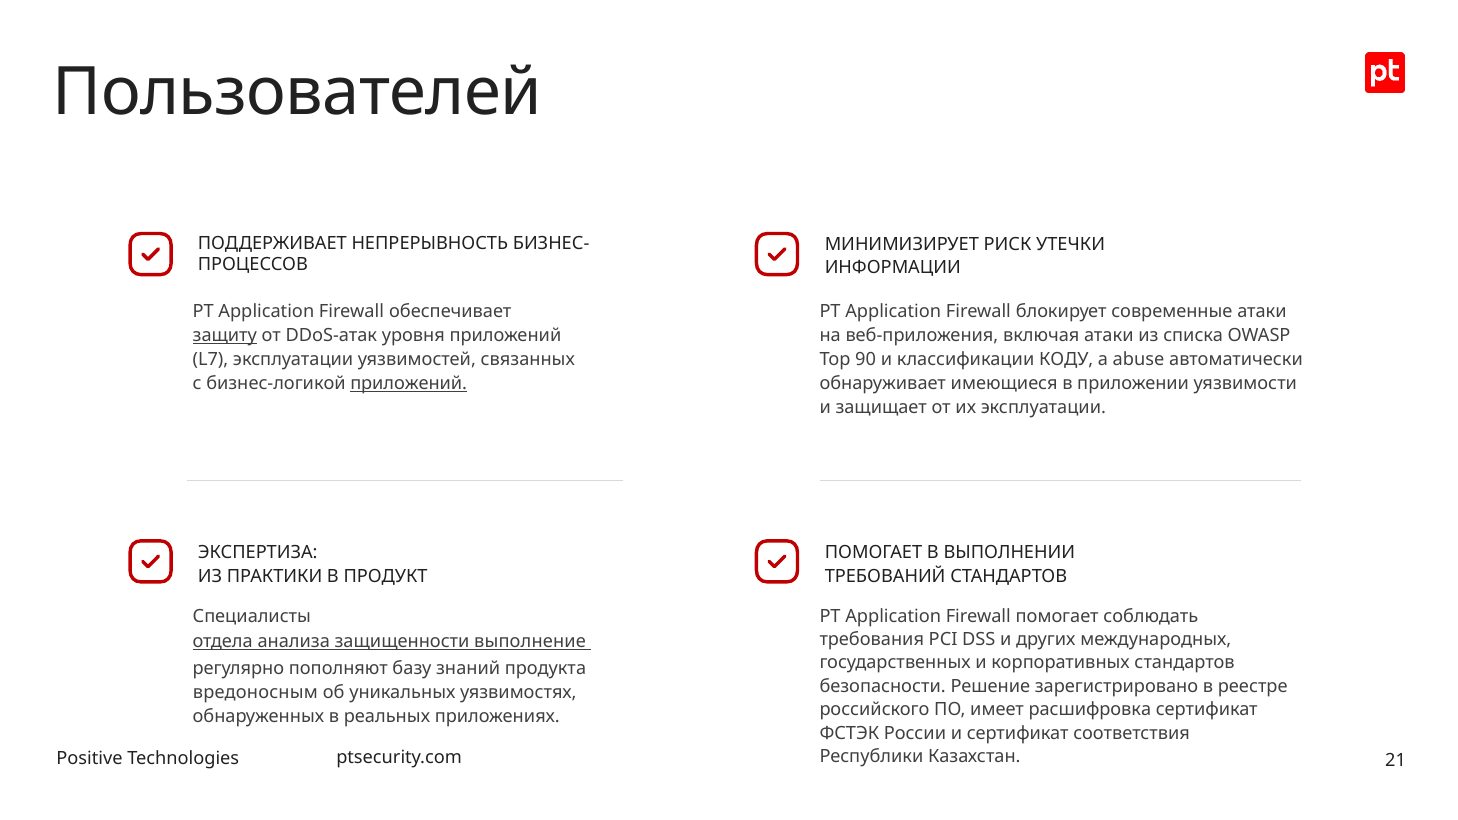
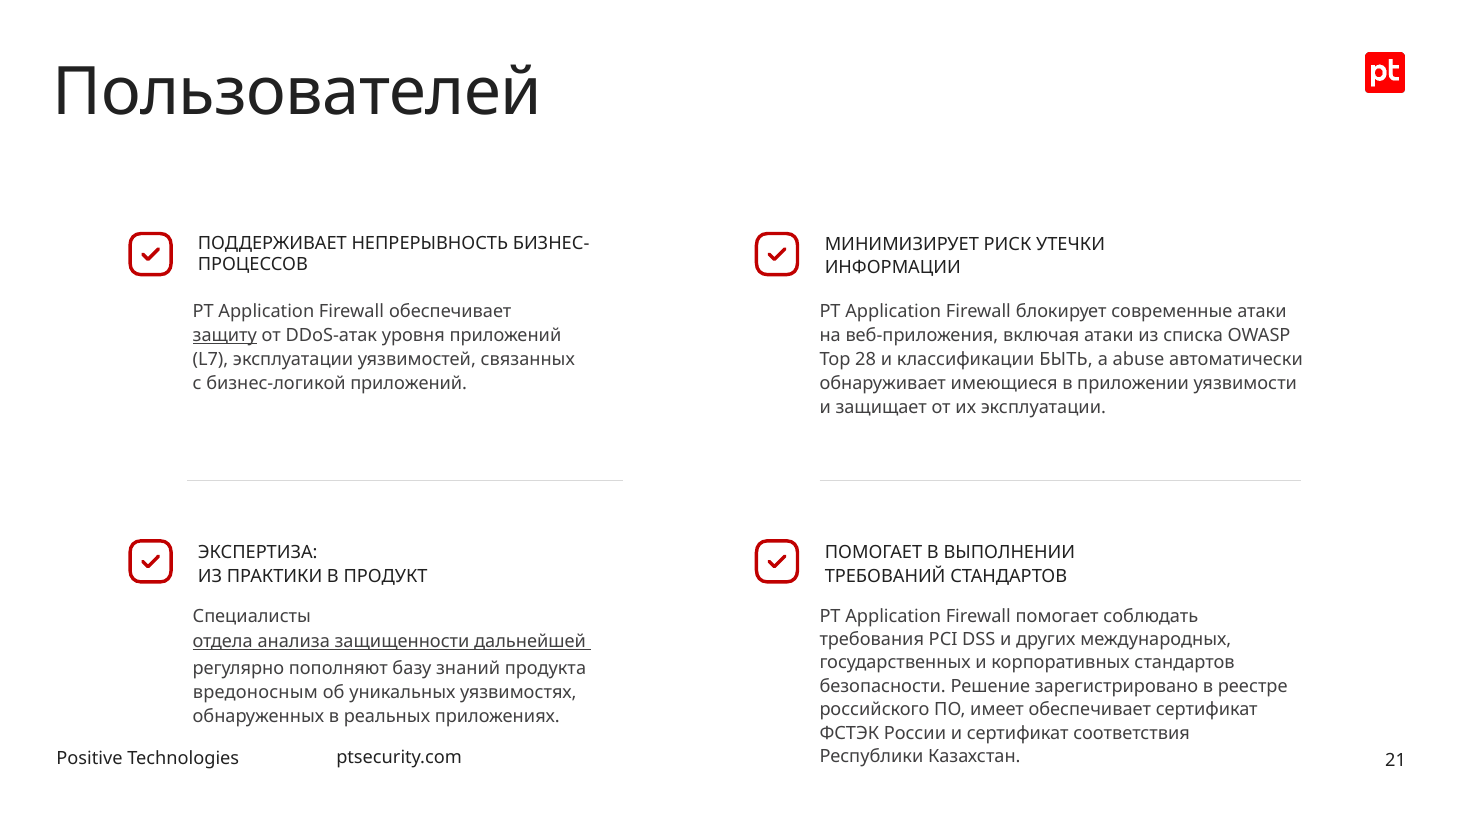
90: 90 -> 28
КОДУ: КОДУ -> БЫТЬ
приложений at (409, 384) underline: present -> none
выполнение: выполнение -> дальнейшей
имеет расшифровка: расшифровка -> обеспечивает
